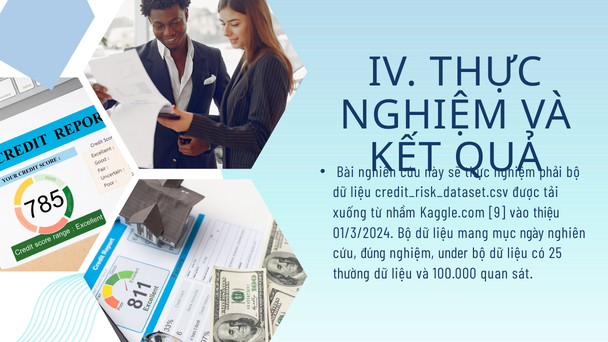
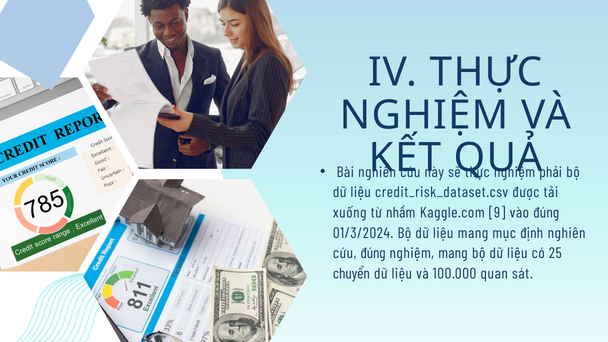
vào thiệu: thiệu -> đúng
ngày: ngày -> định
nghiệm under: under -> mang
thường: thường -> chuyển
